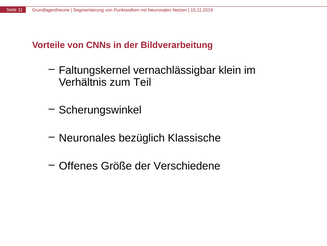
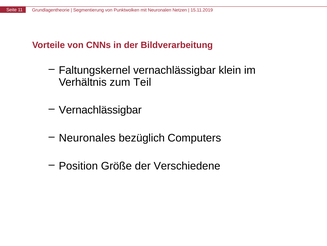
Scherungswinkel at (100, 110): Scherungswinkel -> Vernachlässigbar
Klassische: Klassische -> Computers
Offenes: Offenes -> Position
